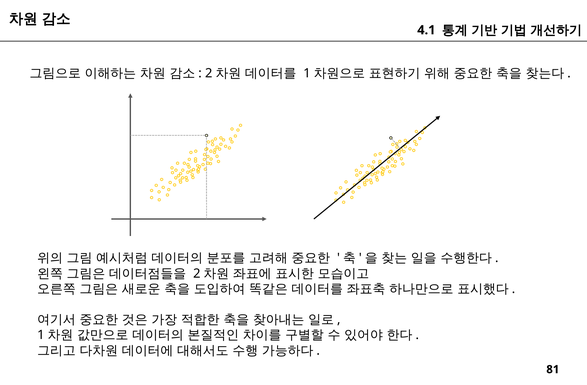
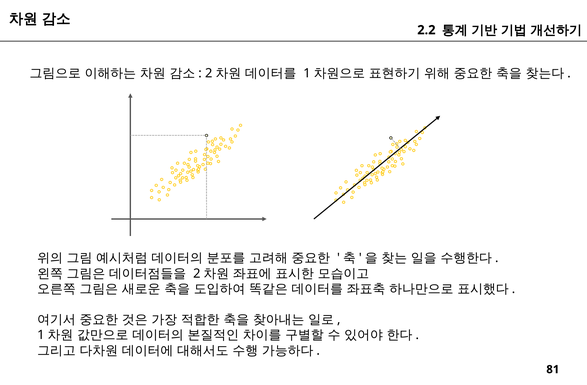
4.1: 4.1 -> 2.2
